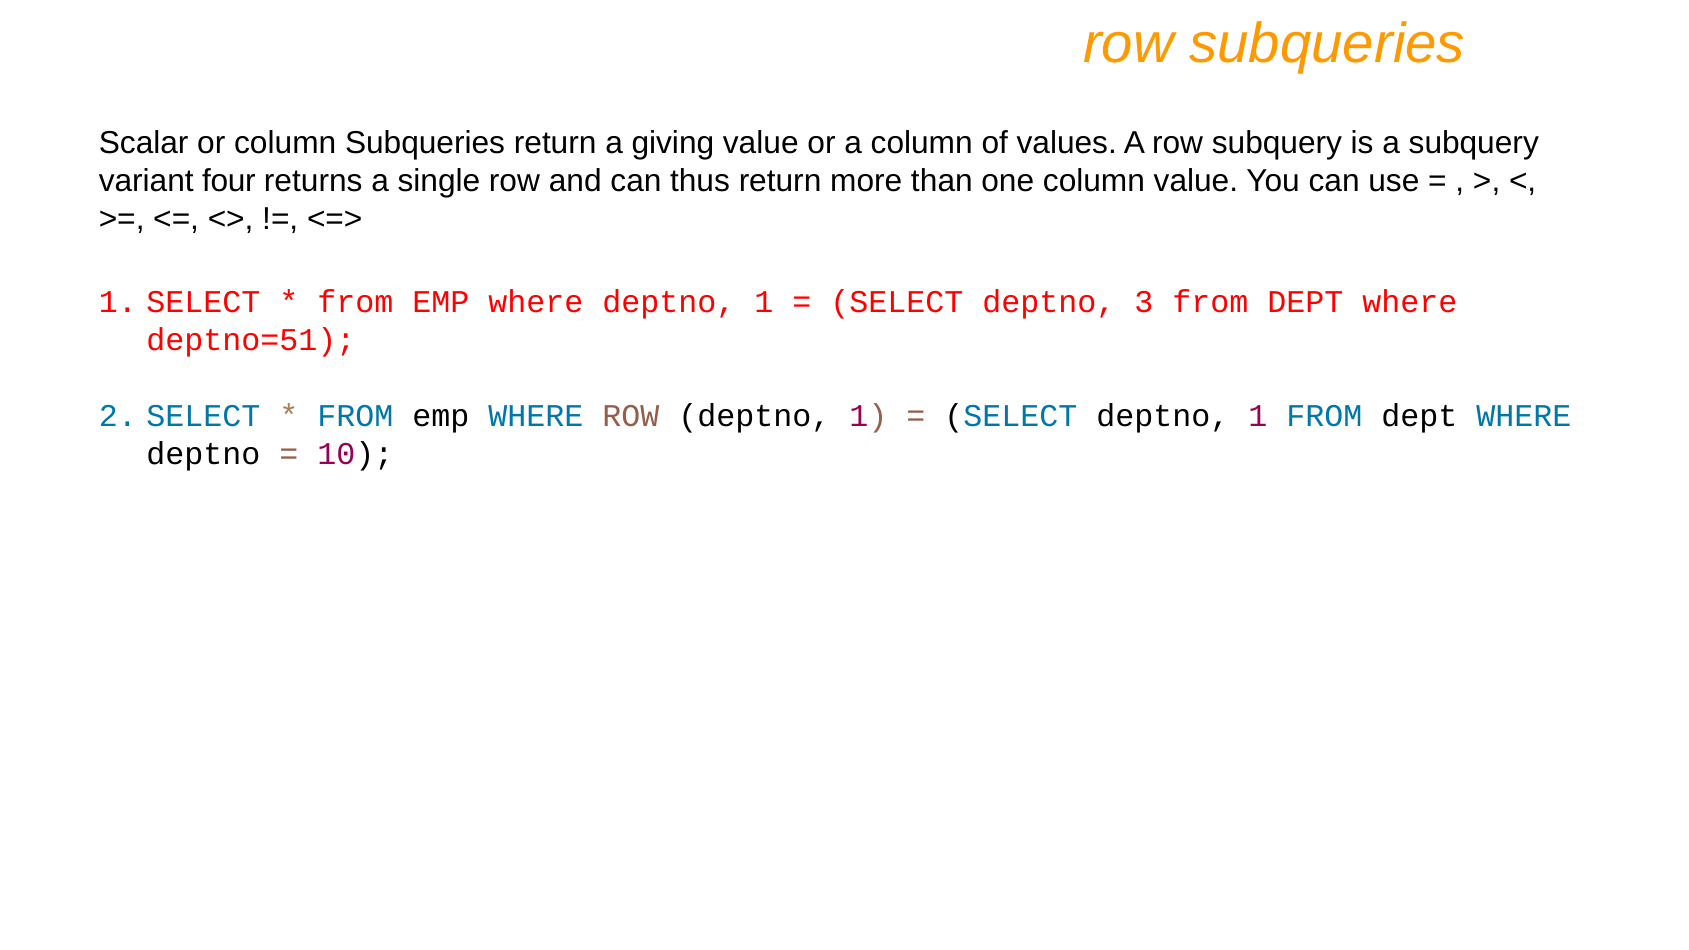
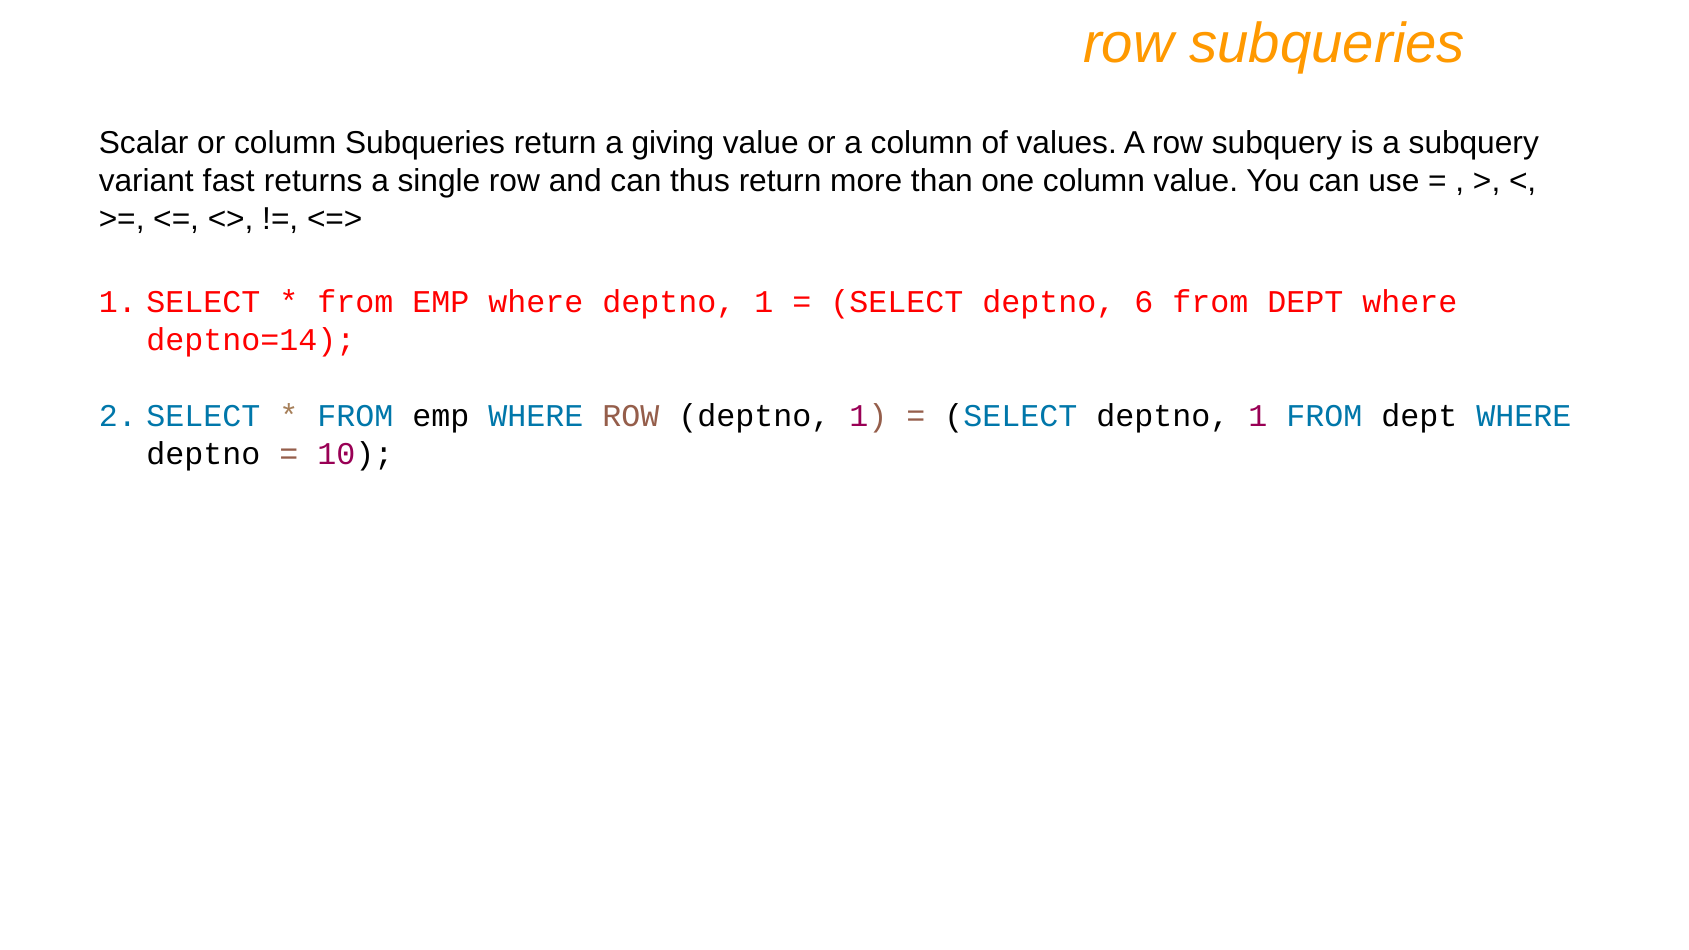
four: four -> fast
3: 3 -> 6
deptno=51: deptno=51 -> deptno=14
